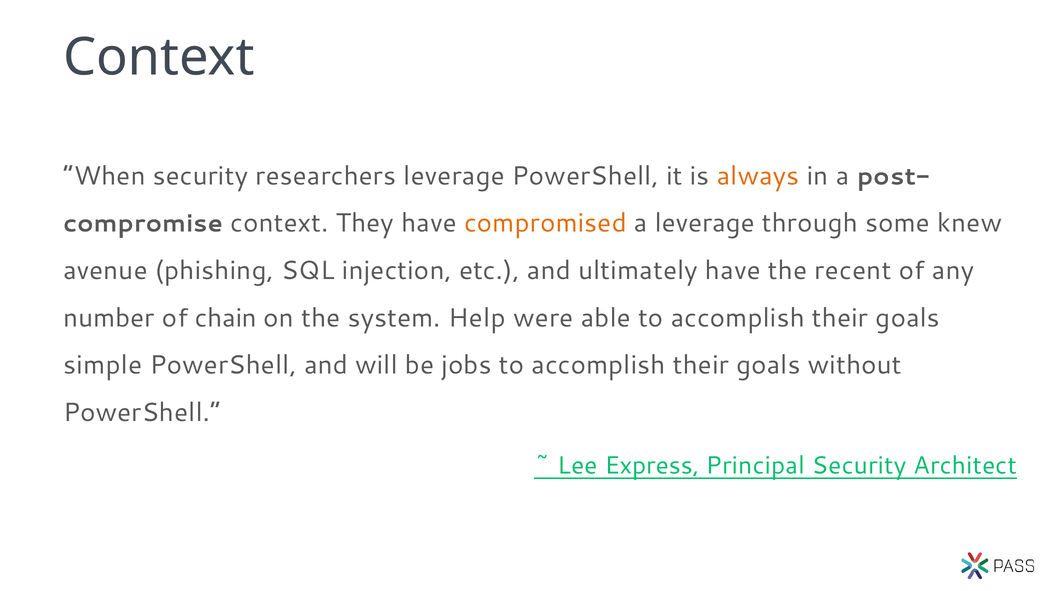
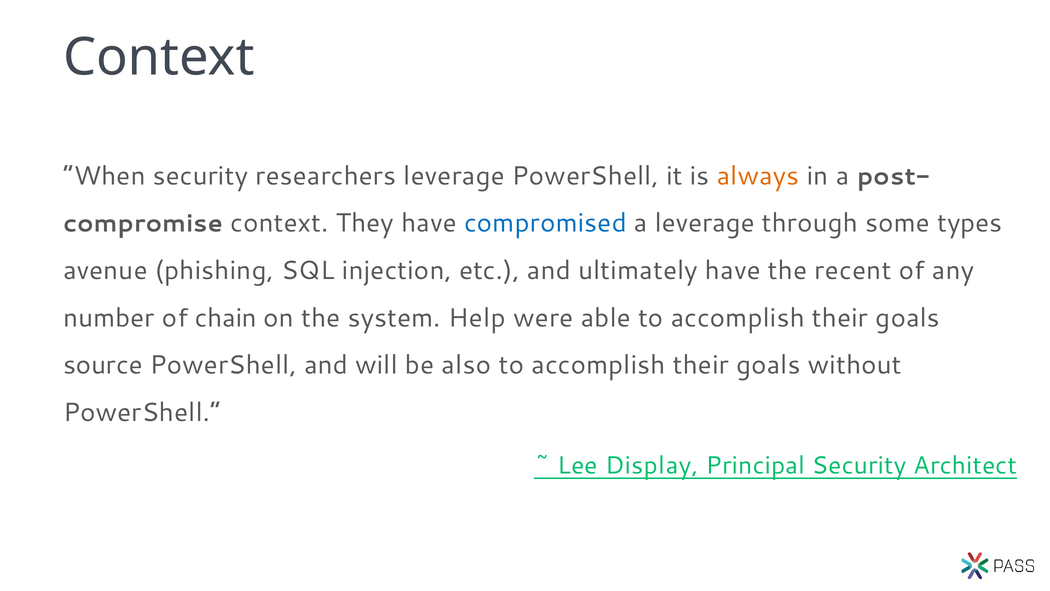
compromised colour: orange -> blue
knew: knew -> types
simple: simple -> source
jobs: jobs -> also
Express: Express -> Display
